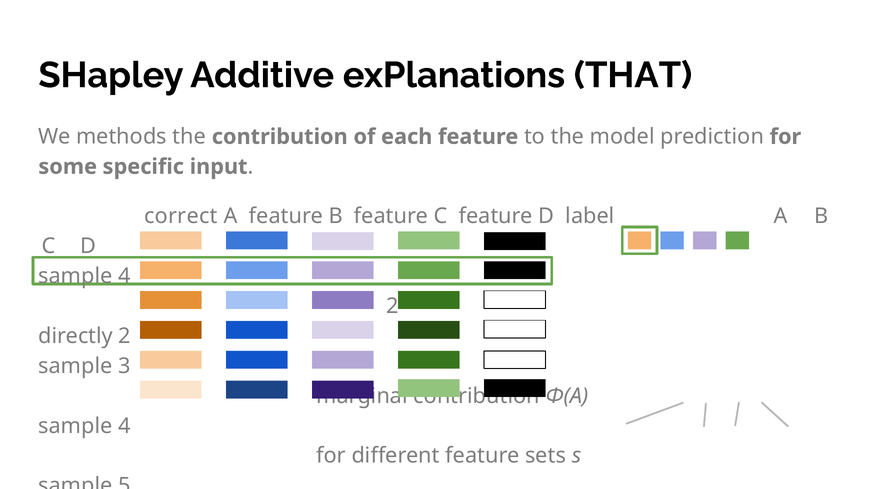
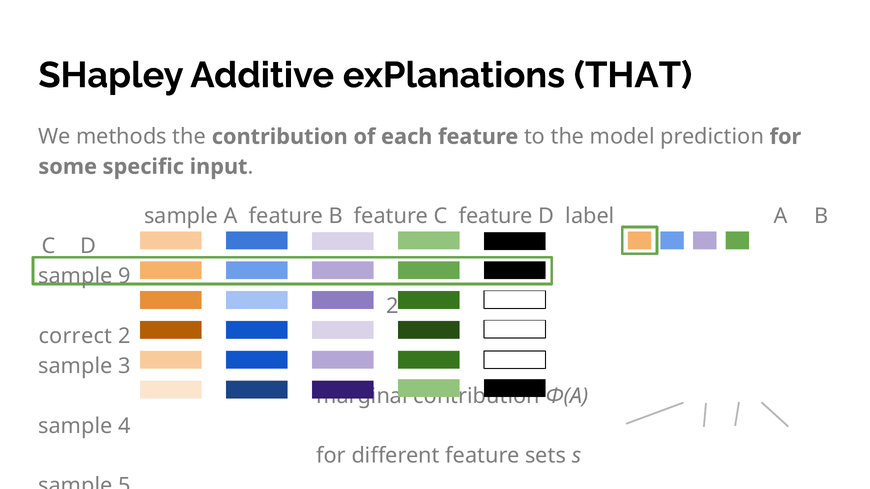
correct at (181, 216): correct -> sample
4 at (124, 276): 4 -> 9
directly: directly -> correct
